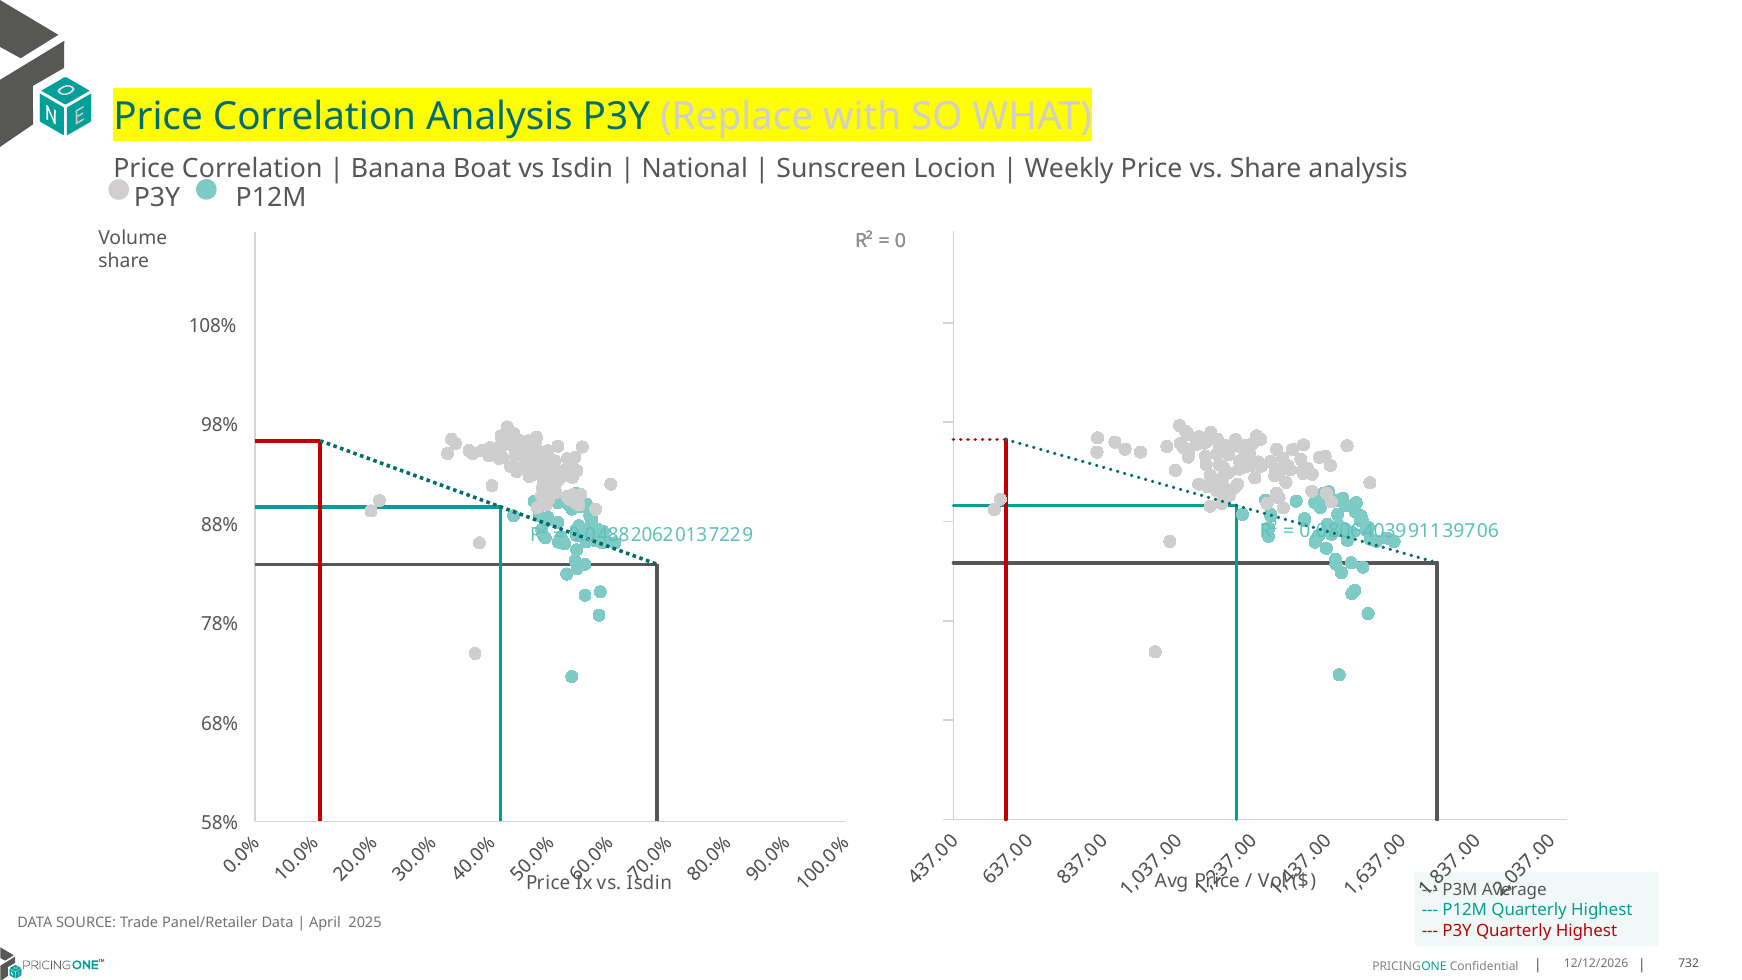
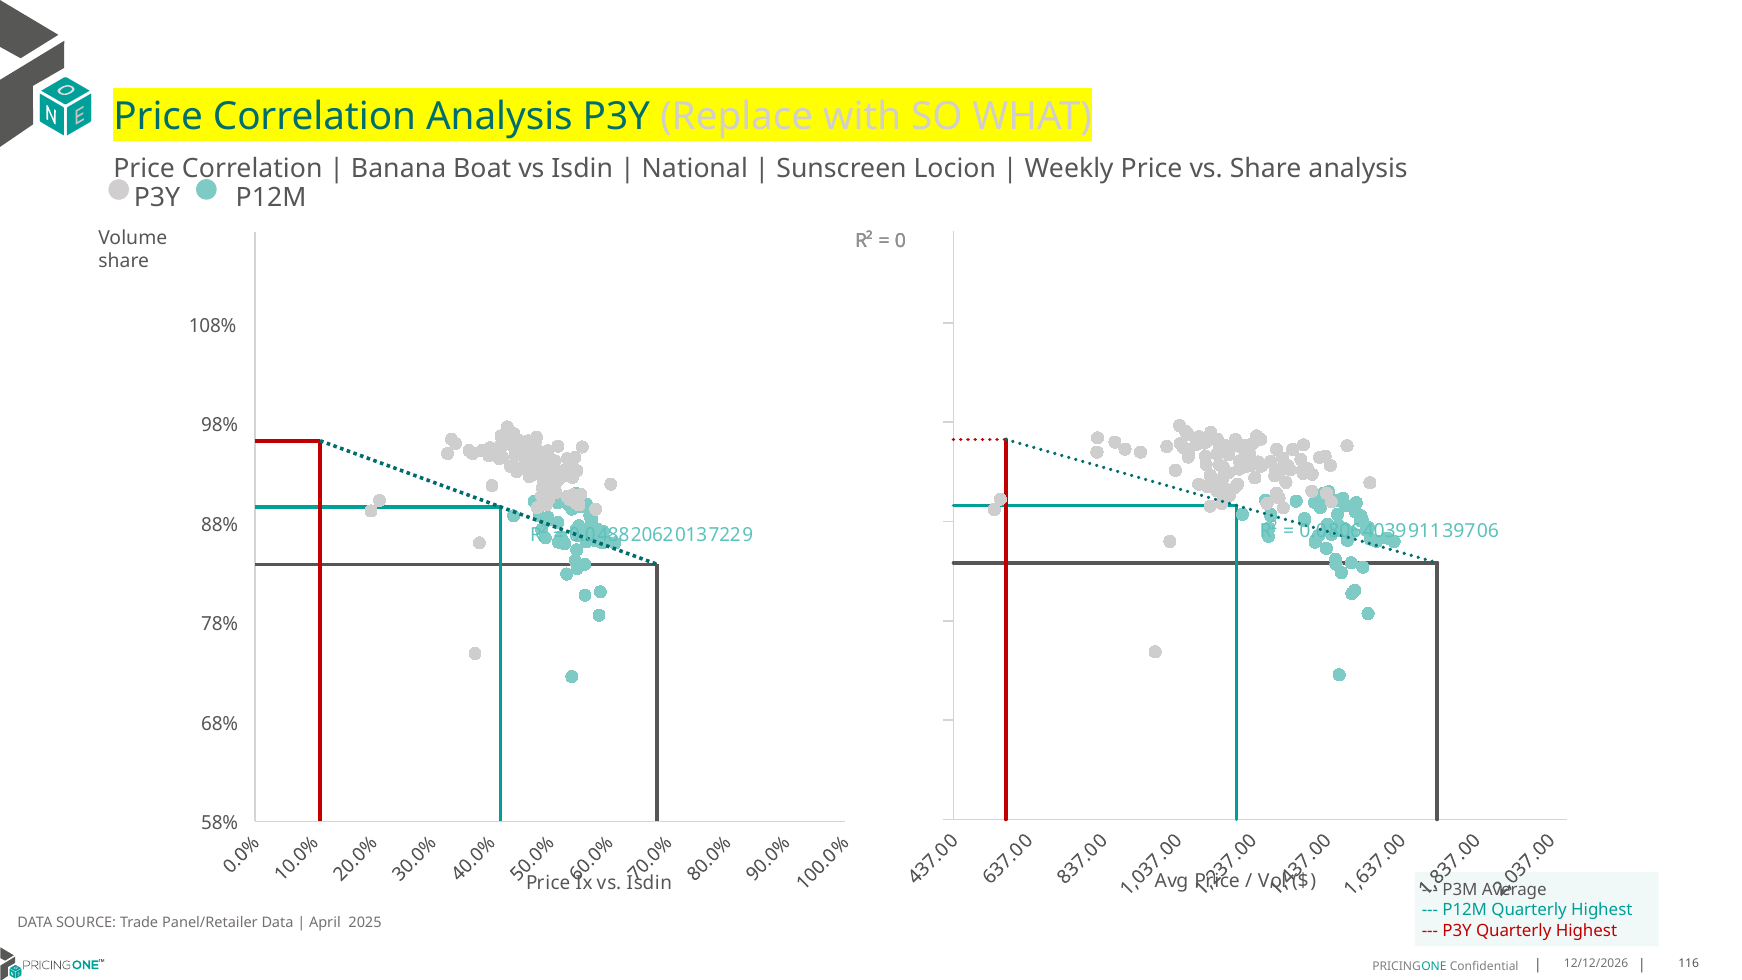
732: 732 -> 116
